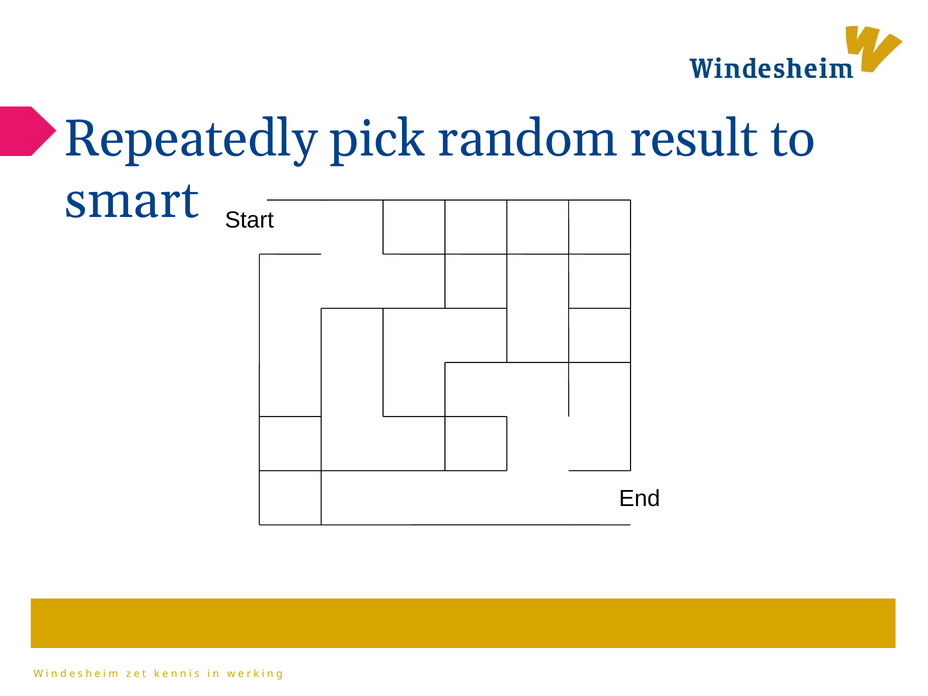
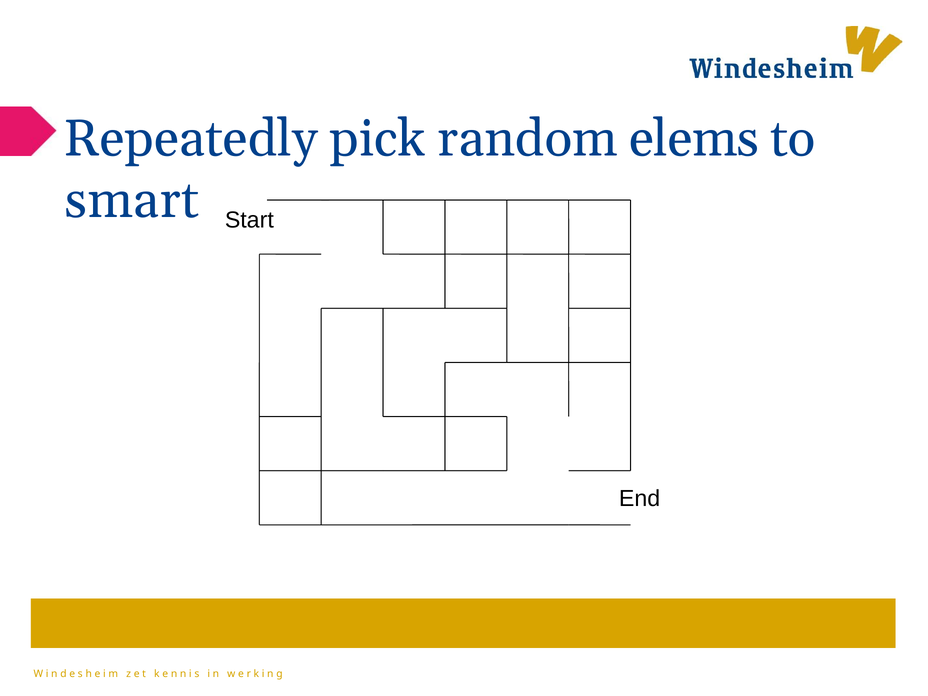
result: result -> elems
